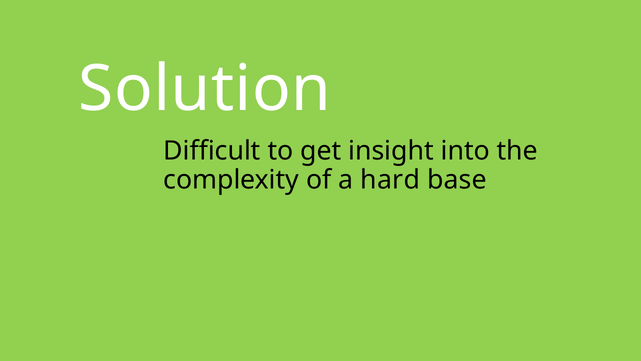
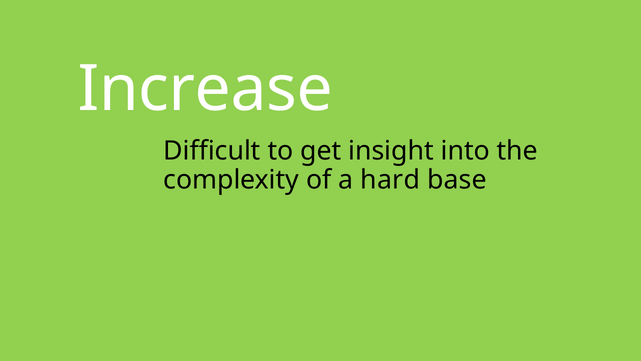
Solution: Solution -> Increase
